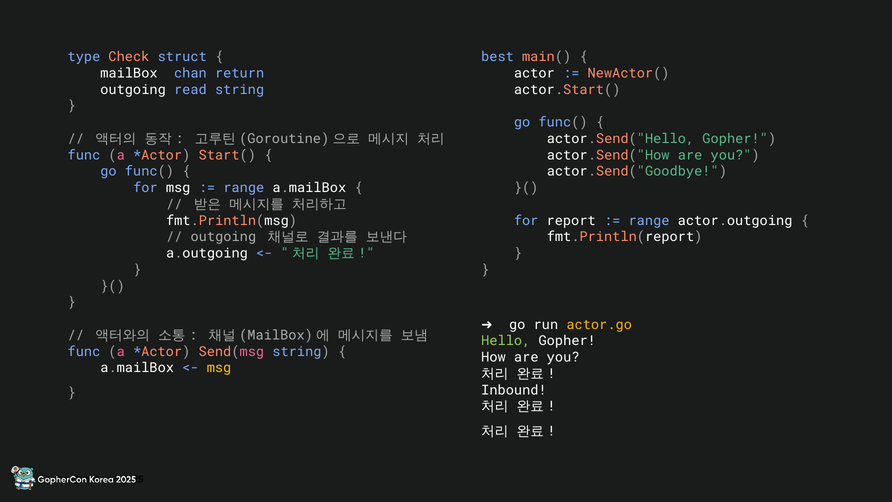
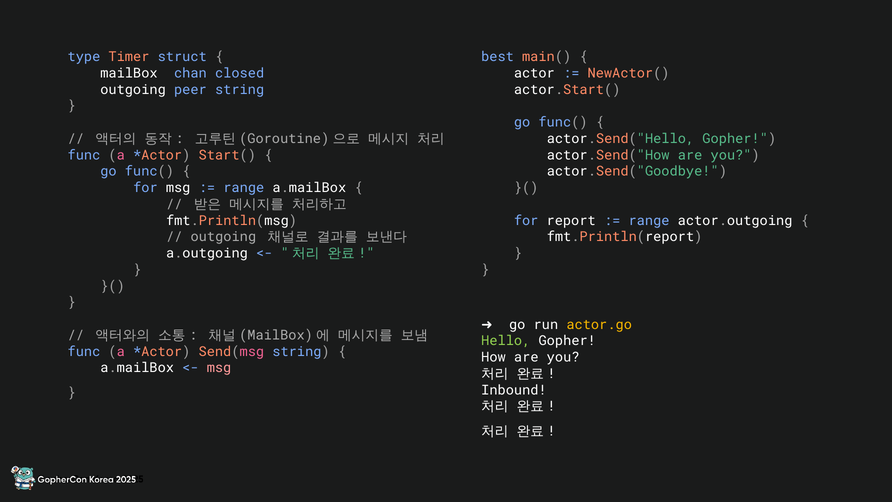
Check: Check -> Timer
return: return -> closed
read: read -> peer
msg at (219, 368) colour: yellow -> pink
